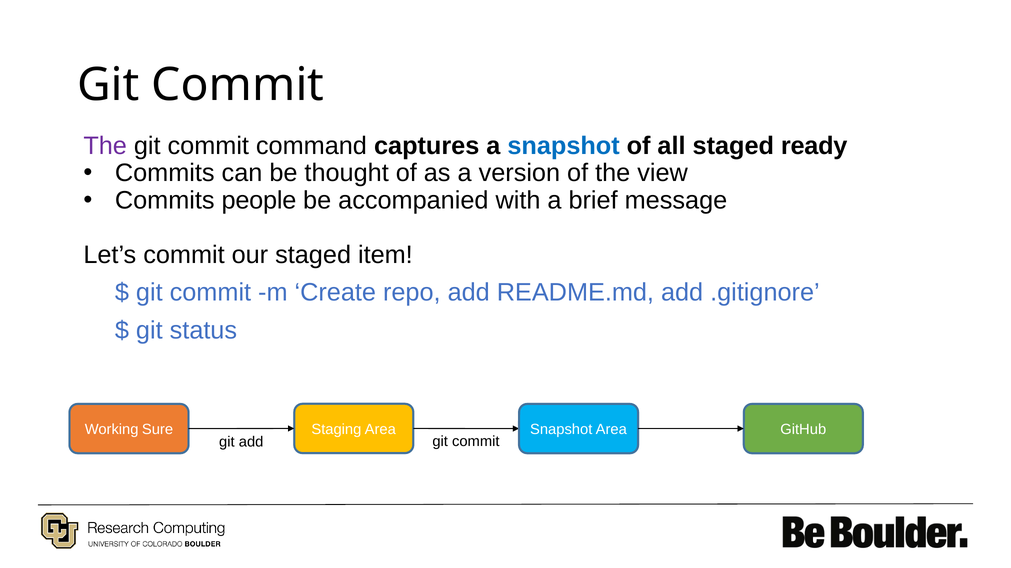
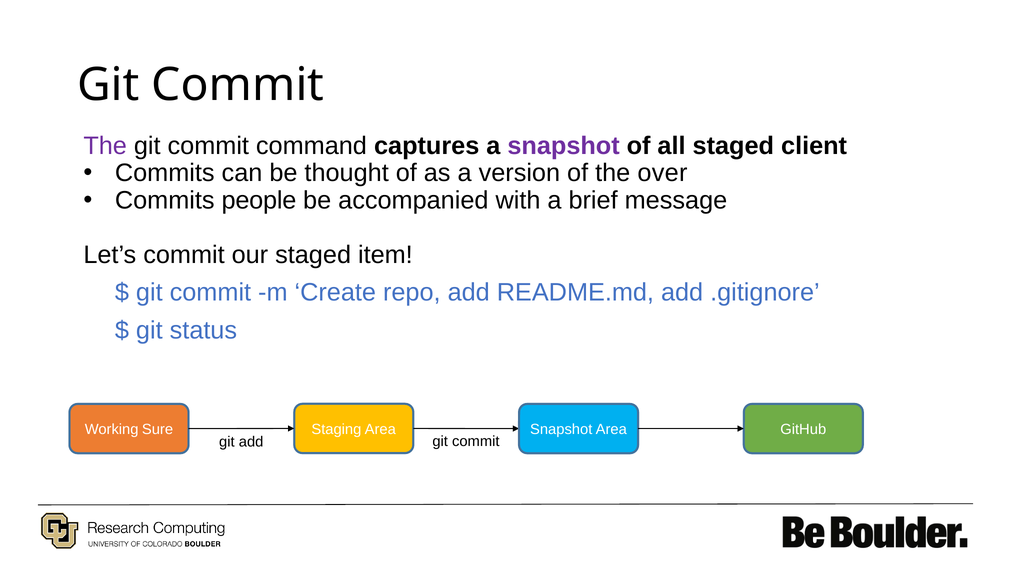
snapshot at (564, 146) colour: blue -> purple
ready: ready -> client
view: view -> over
